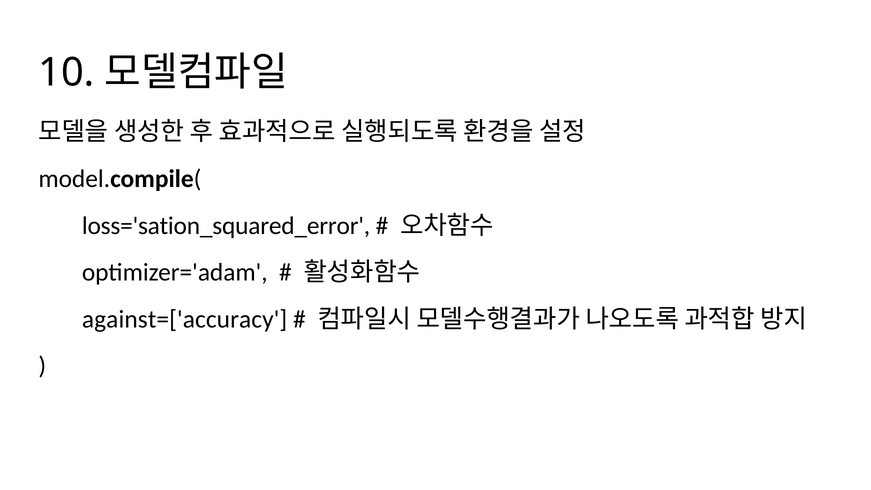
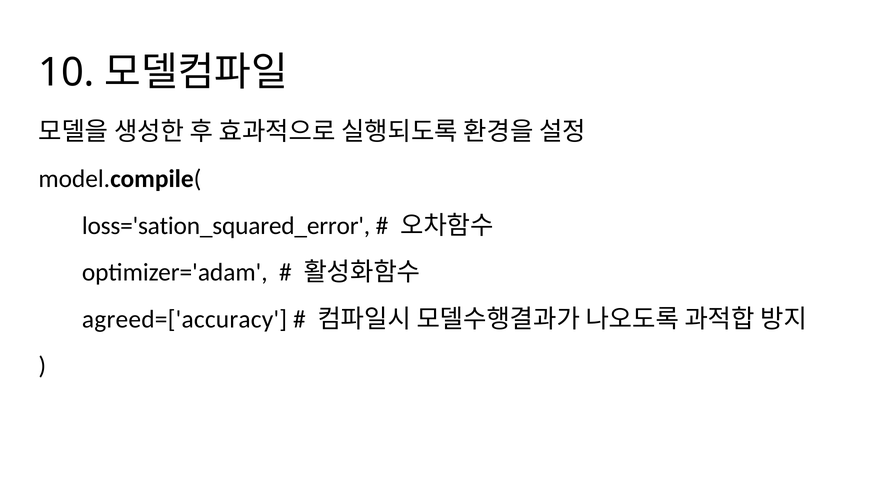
against=['accuracy: against=['accuracy -> agreed=['accuracy
